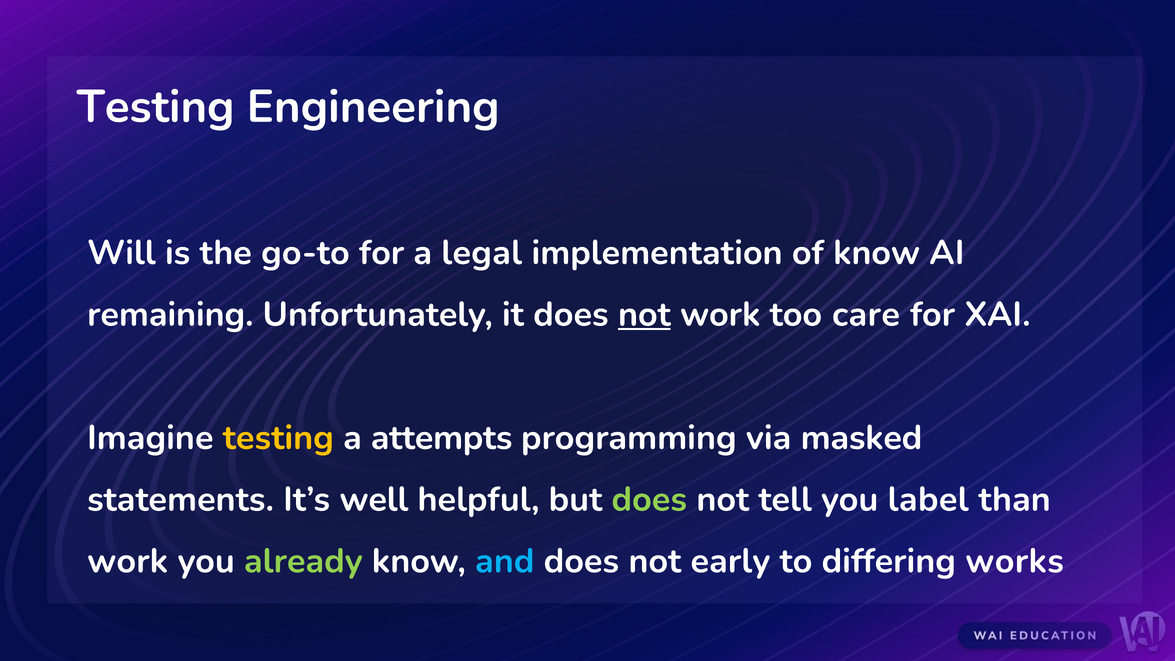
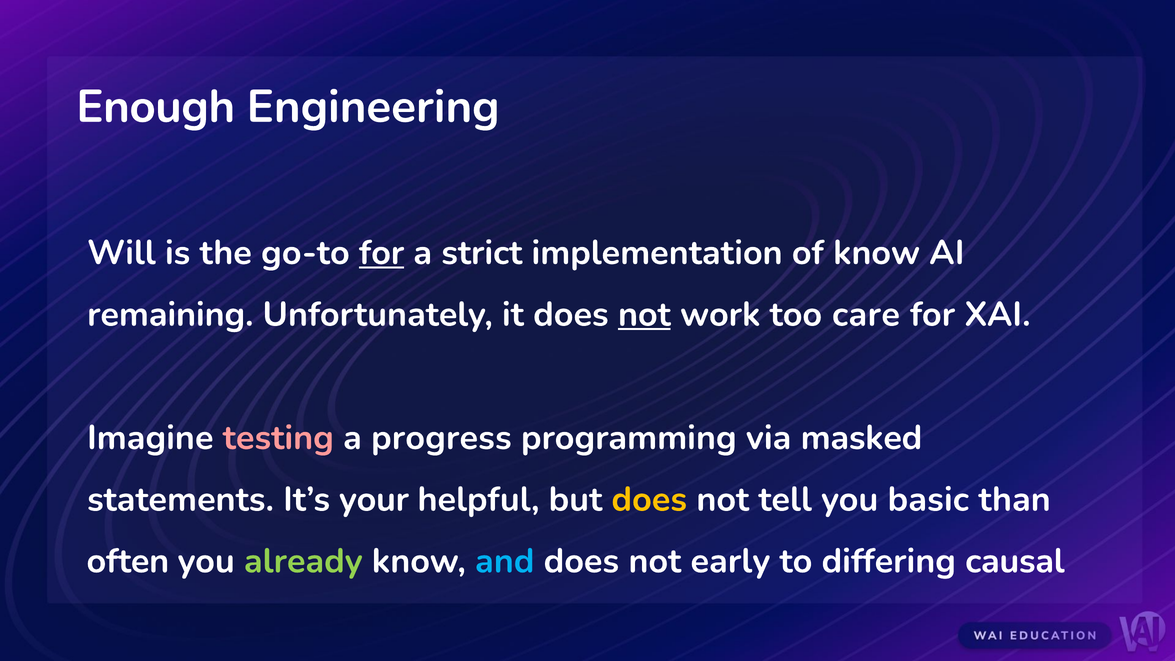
Testing at (156, 107): Testing -> Enough
for at (382, 253) underline: none -> present
legal: legal -> strict
testing at (278, 438) colour: yellow -> pink
attempts: attempts -> progress
well: well -> your
does at (649, 499) colour: light green -> yellow
label: label -> basic
work at (128, 561): work -> often
works: works -> causal
